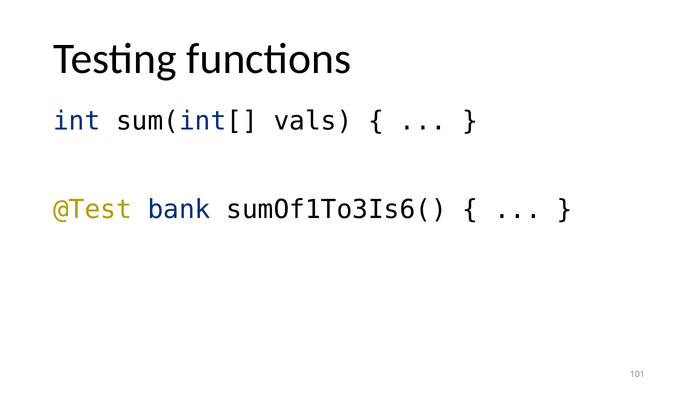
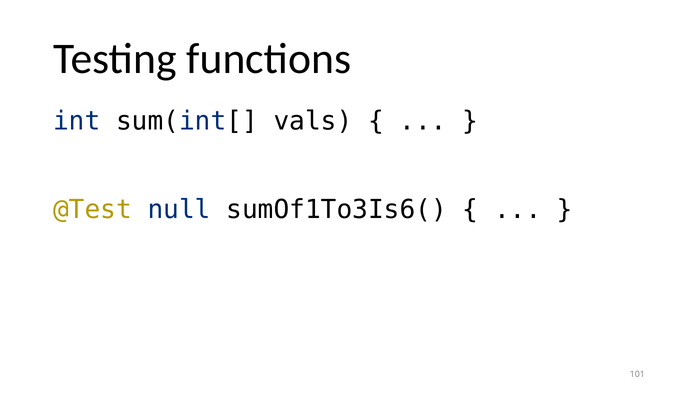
bank: bank -> null
